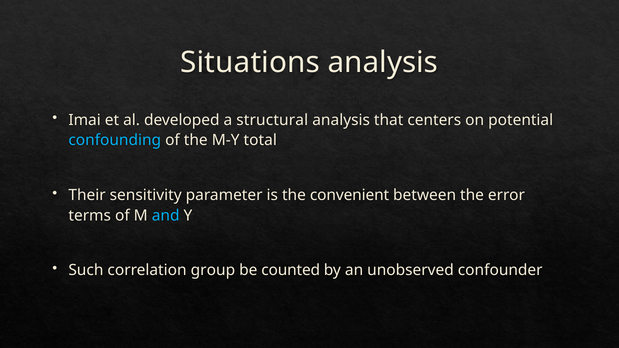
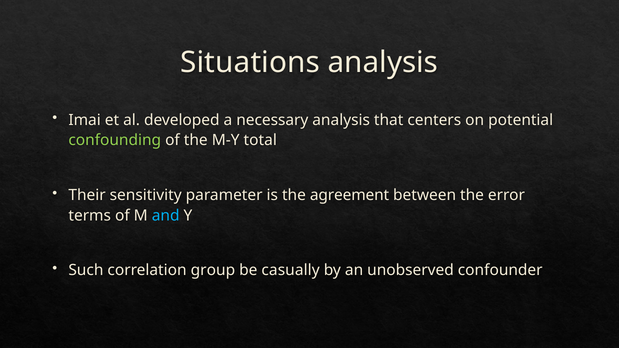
structural: structural -> necessary
confounding colour: light blue -> light green
convenient: convenient -> agreement
counted: counted -> casually
